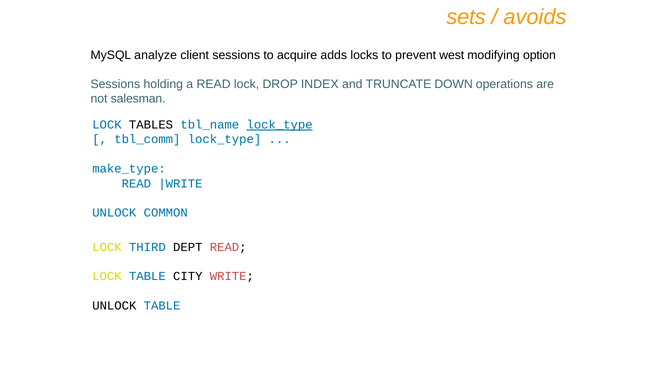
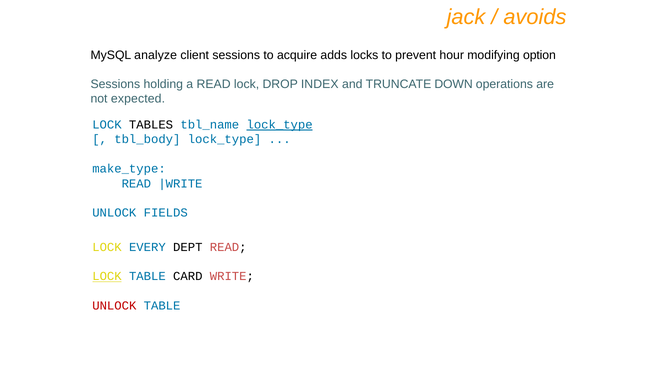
sets: sets -> jack
west: west -> hour
salesman: salesman -> expected
tbl_comm: tbl_comm -> tbl_body
COMMON: COMMON -> FIELDS
THIRD: THIRD -> EVERY
LOCK at (107, 277) underline: none -> present
CITY: CITY -> CARD
UNLOCK at (114, 306) colour: black -> red
